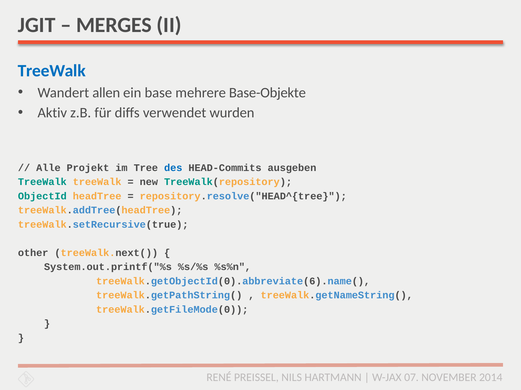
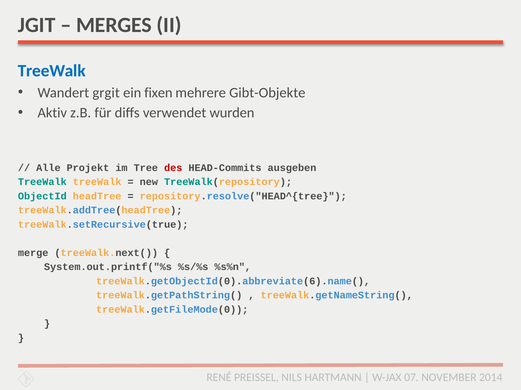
allen: allen -> grgit
base: base -> fixen
Base-Objekte: Base-Objekte -> Gibt-Objekte
des colour: blue -> red
other: other -> merge
